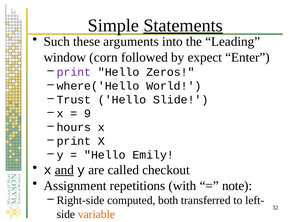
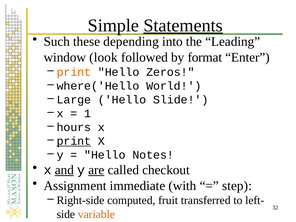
arguments: arguments -> depending
corn: corn -> look
expect: expect -> format
print at (74, 72) colour: purple -> orange
Trust: Trust -> Large
9: 9 -> 1
print at (74, 141) underline: none -> present
Emily: Emily -> Notes
are underline: none -> present
repetitions: repetitions -> immediate
note: note -> step
both: both -> fruit
